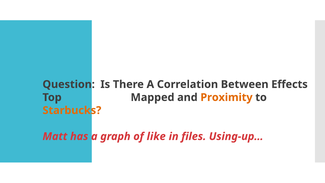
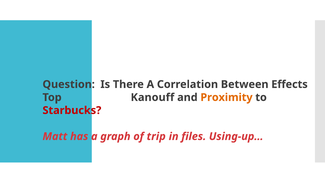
Mapped: Mapped -> Kanouff
Starbucks colour: orange -> red
like: like -> trip
